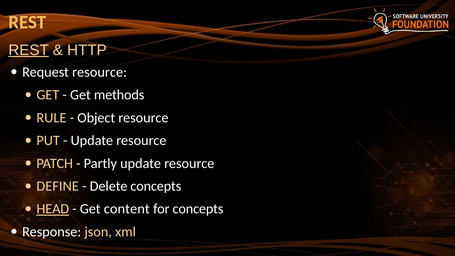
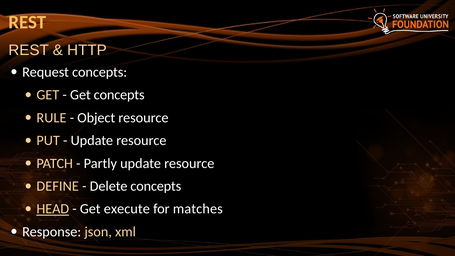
REST at (29, 50) underline: present -> none
Request resource: resource -> concepts
Get methods: methods -> concepts
content: content -> execute
for concepts: concepts -> matches
